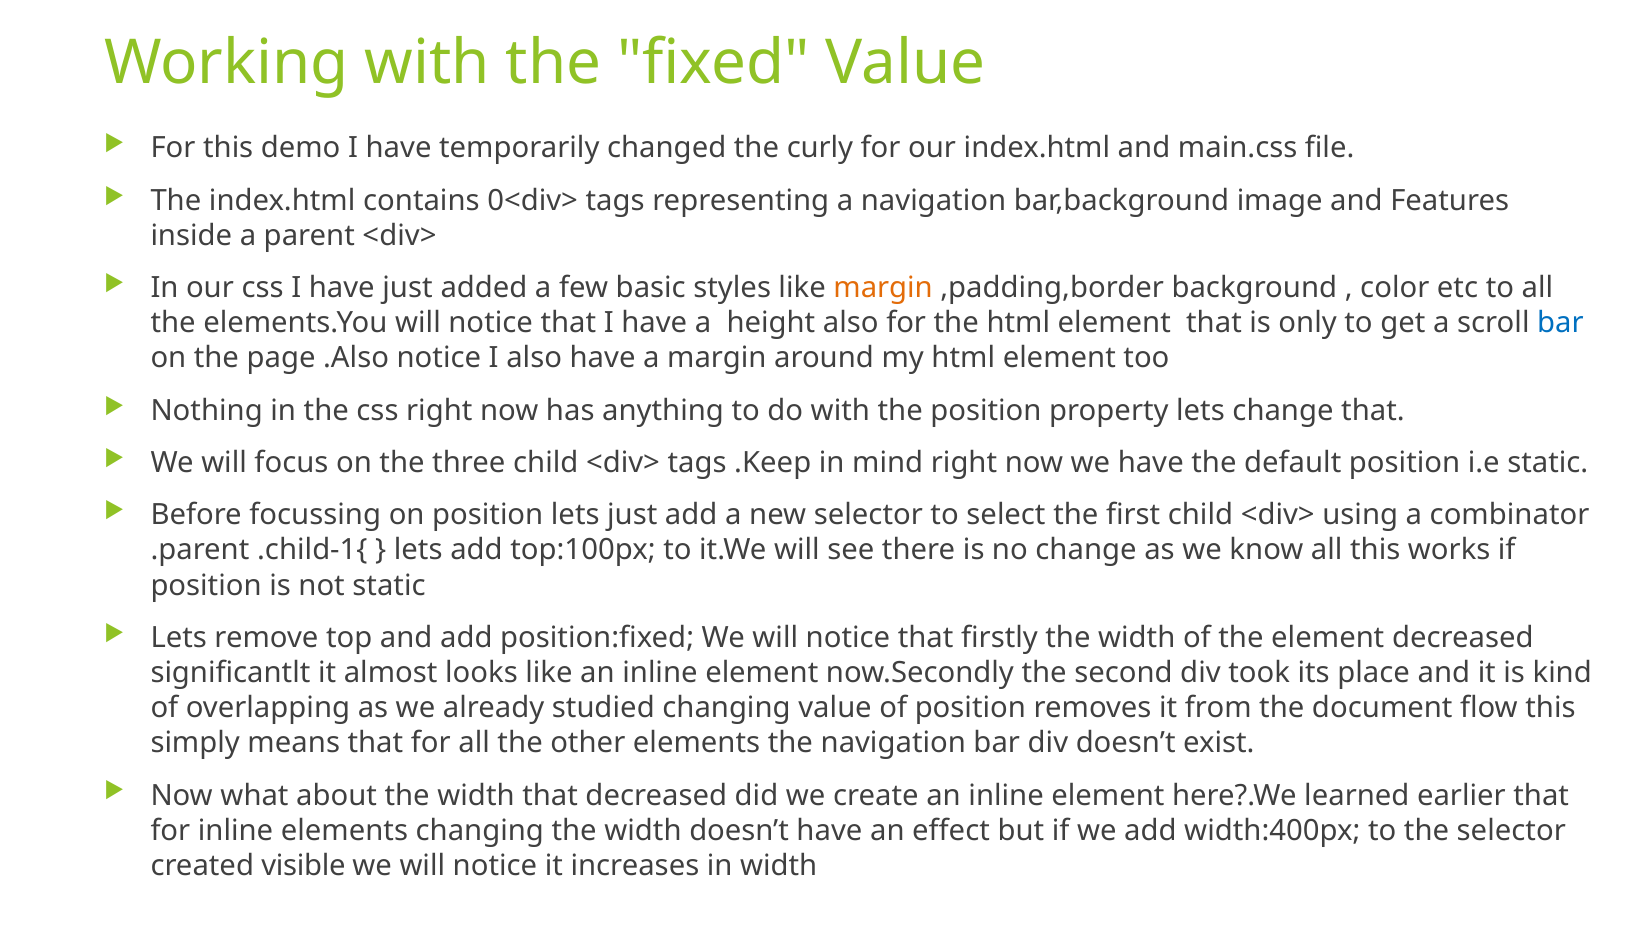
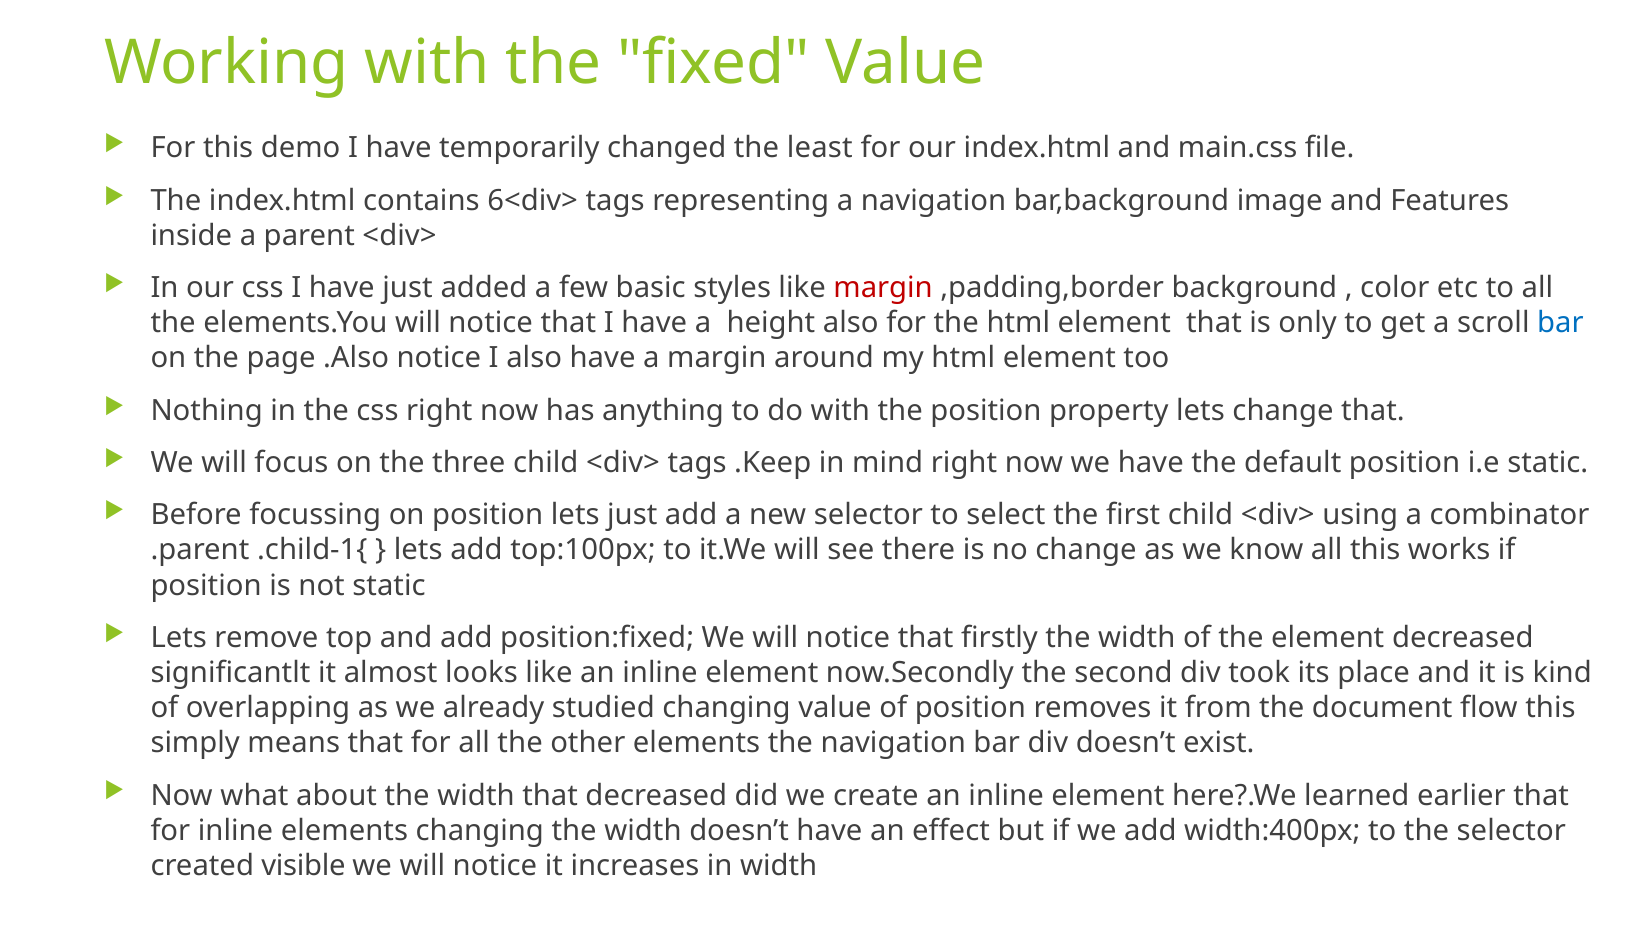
curly: curly -> least
0<div>: 0<div> -> 6<div>
margin at (883, 288) colour: orange -> red
